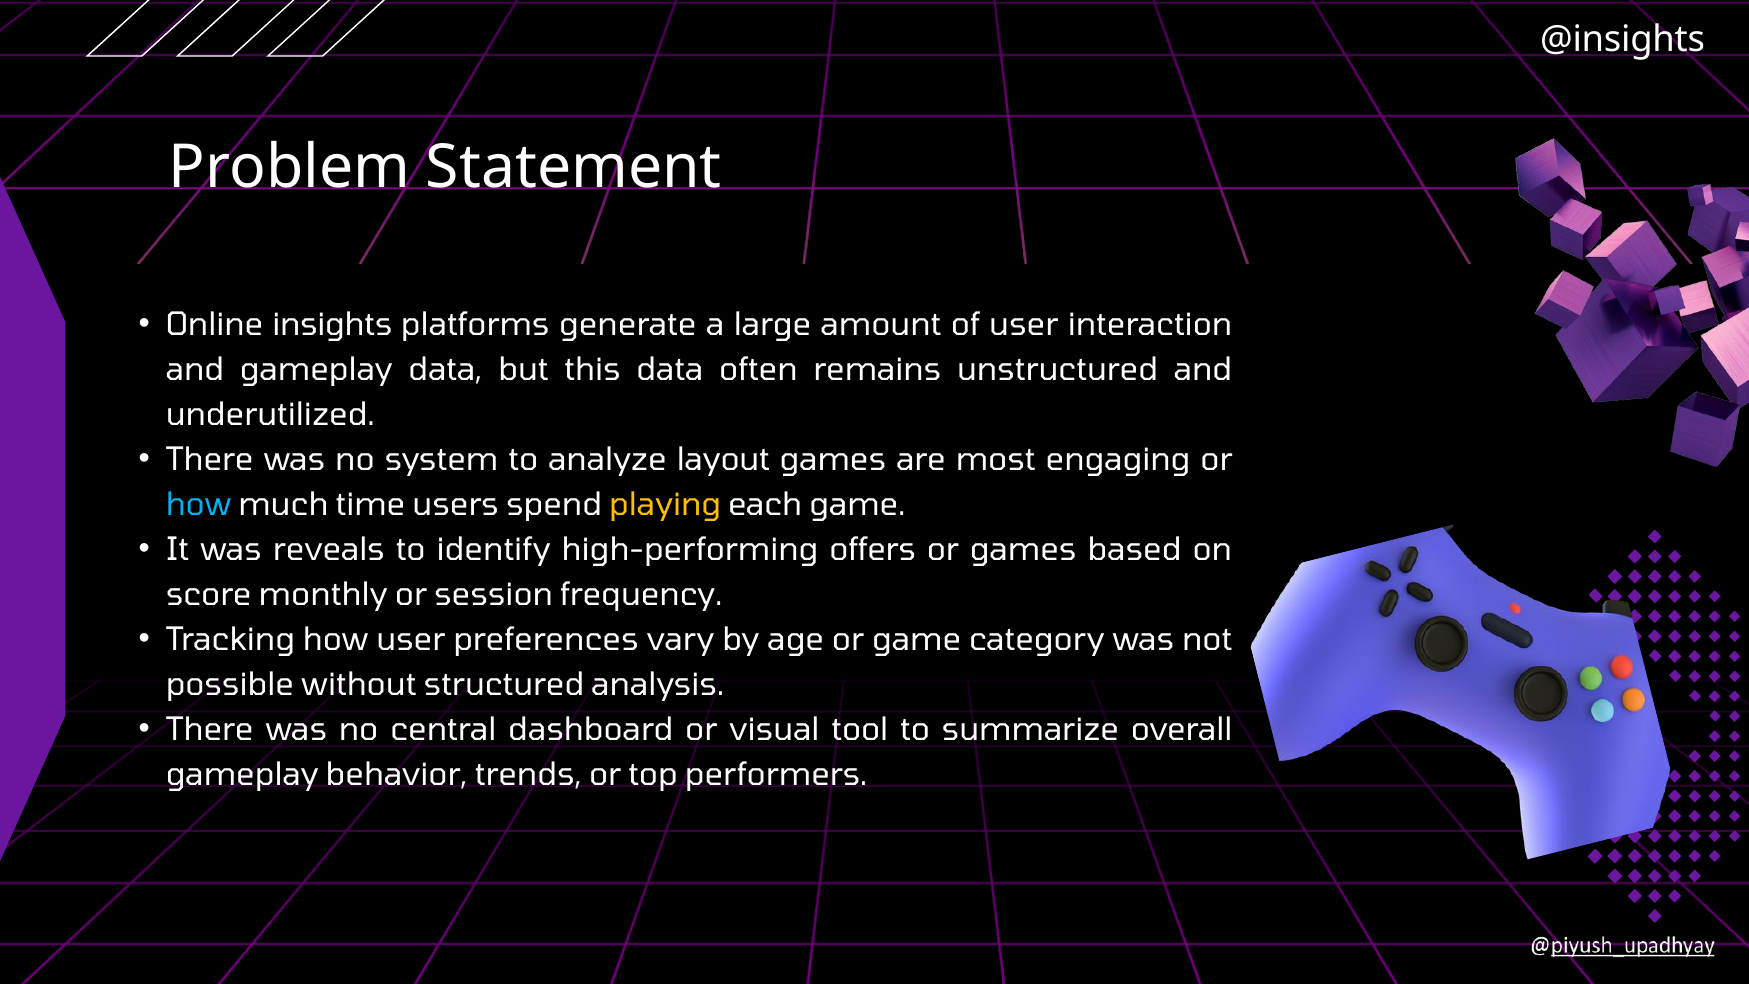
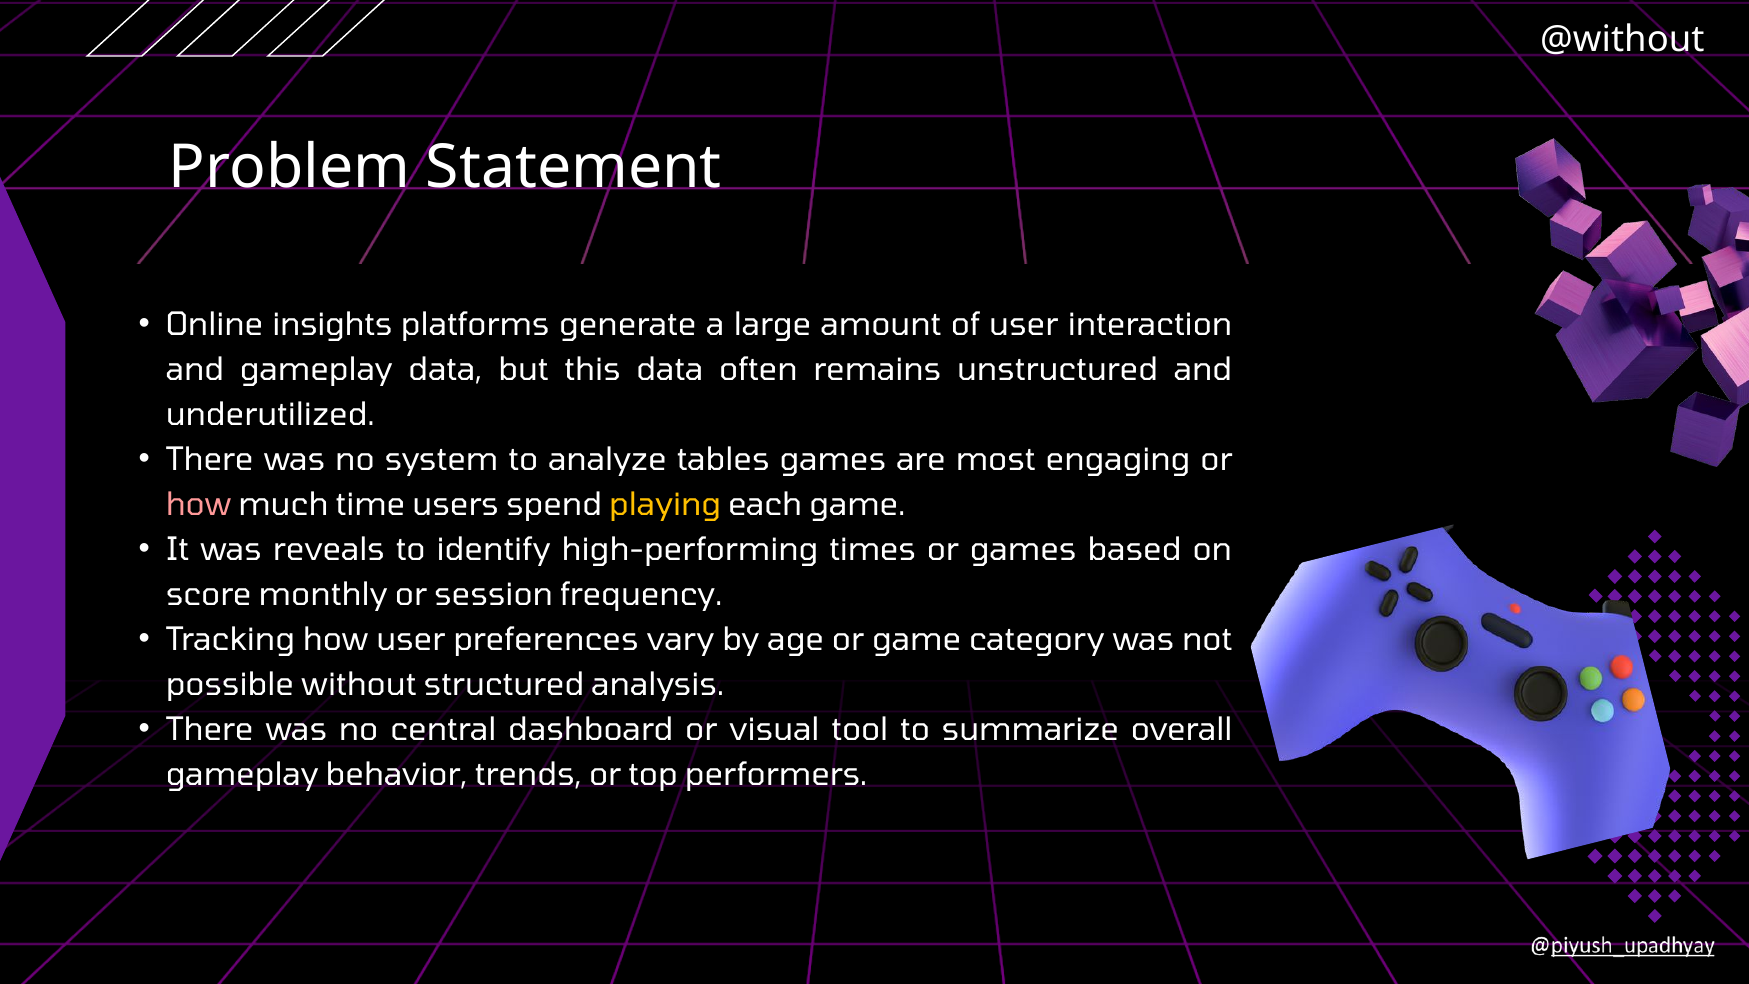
@insights: @insights -> @without
layout: layout -> tables
how at (199, 505) colour: light blue -> pink
offers: offers -> times
